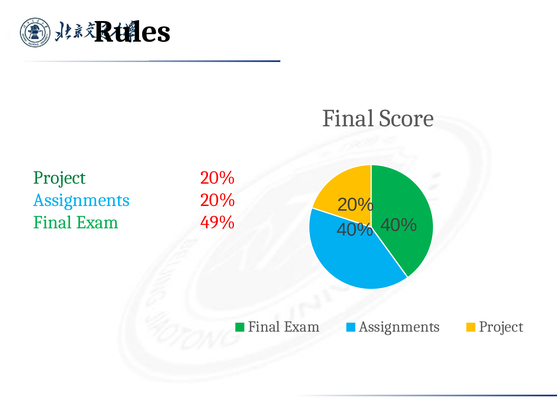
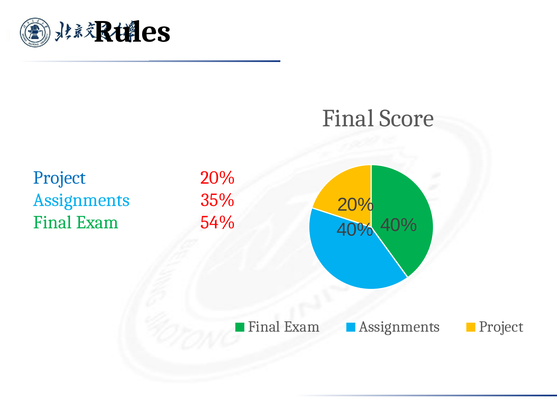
Project at (60, 178) colour: green -> blue
Assignments 20%: 20% -> 35%
49%: 49% -> 54%
